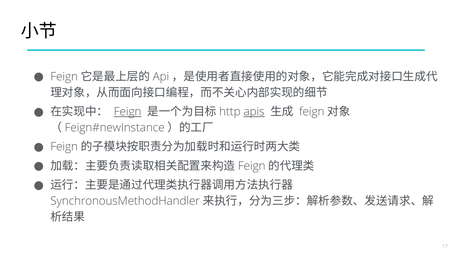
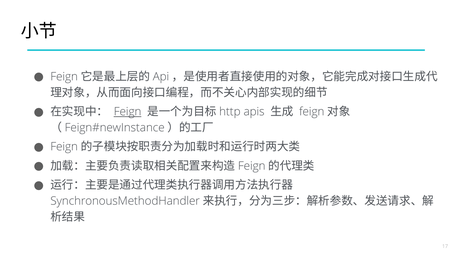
apis underline: present -> none
